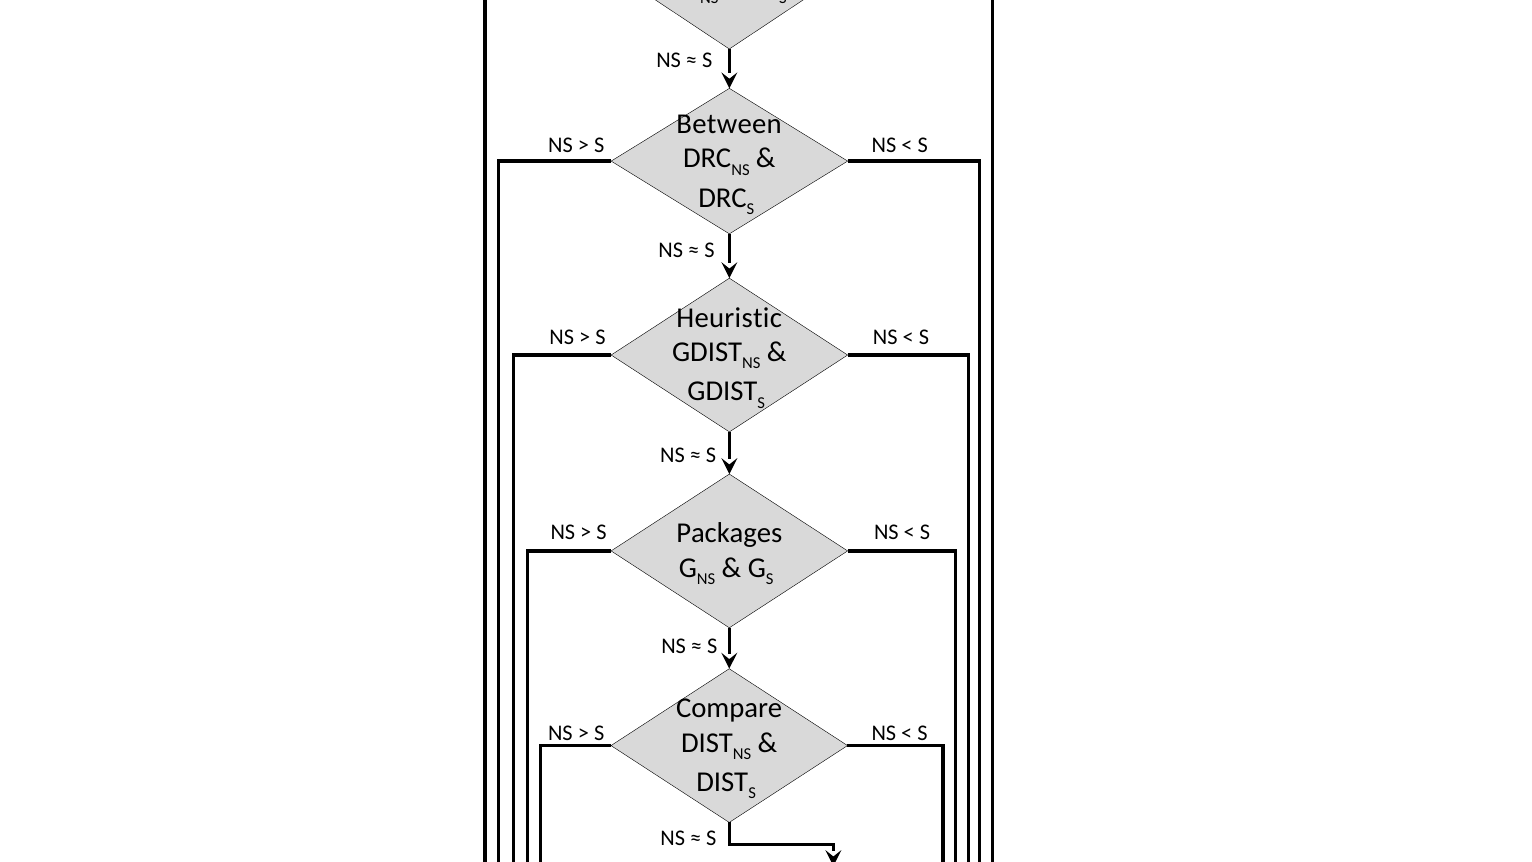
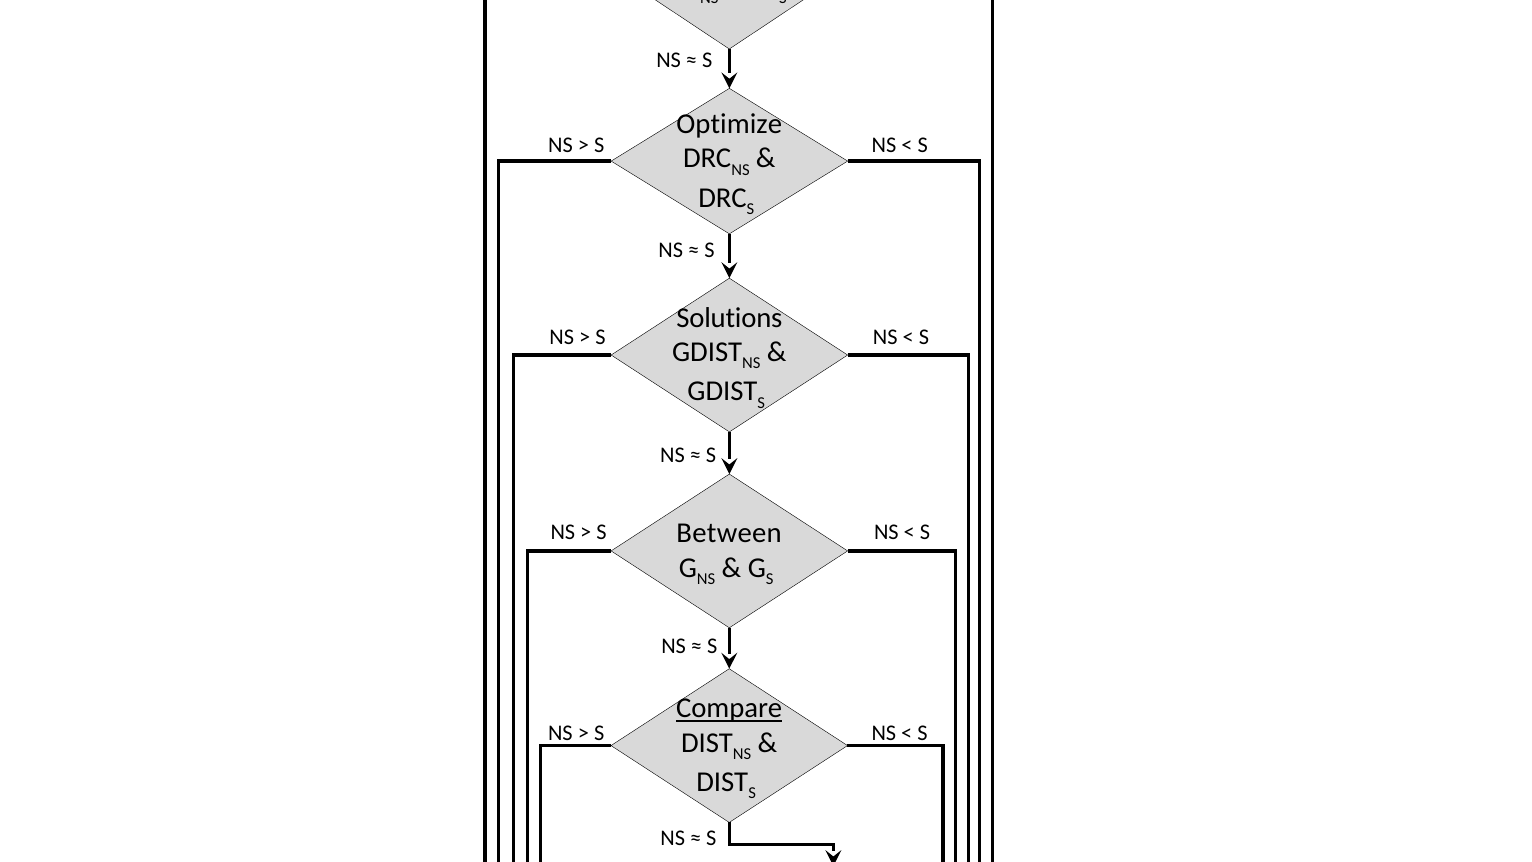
Between: Between -> Optimize
Heuristic: Heuristic -> Solutions
Packages: Packages -> Between
Compare at (729, 708) underline: none -> present
